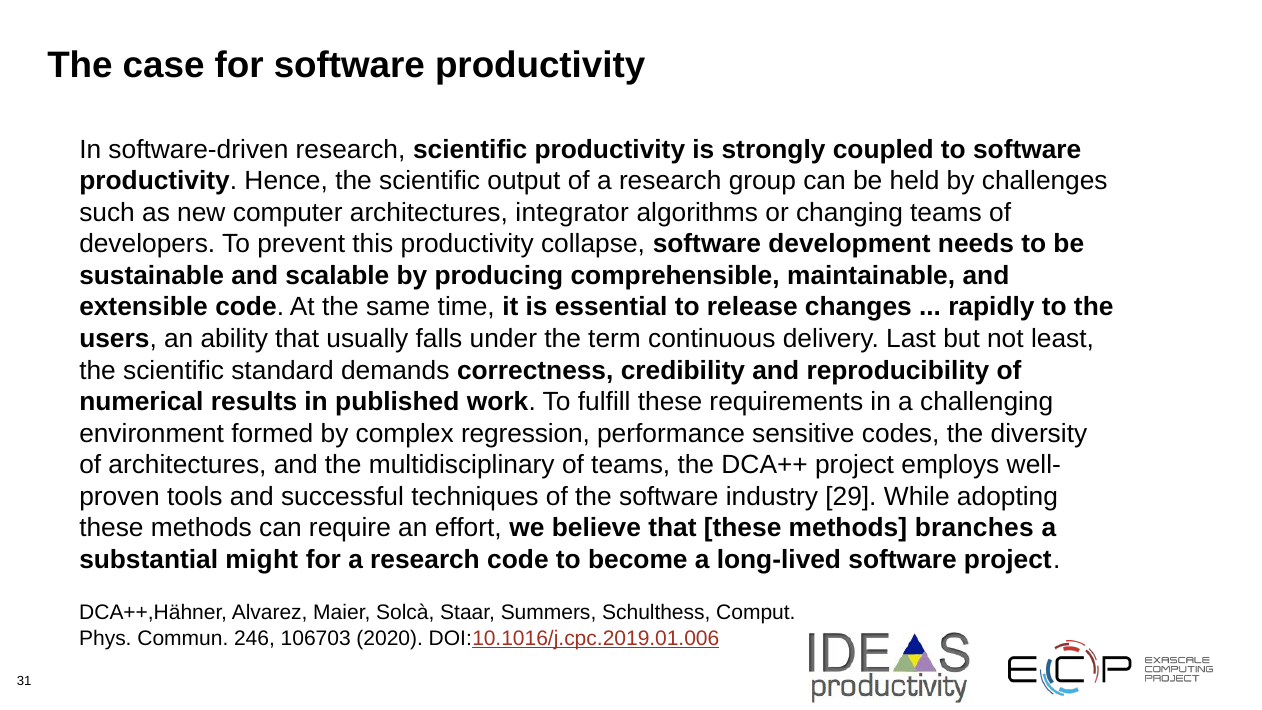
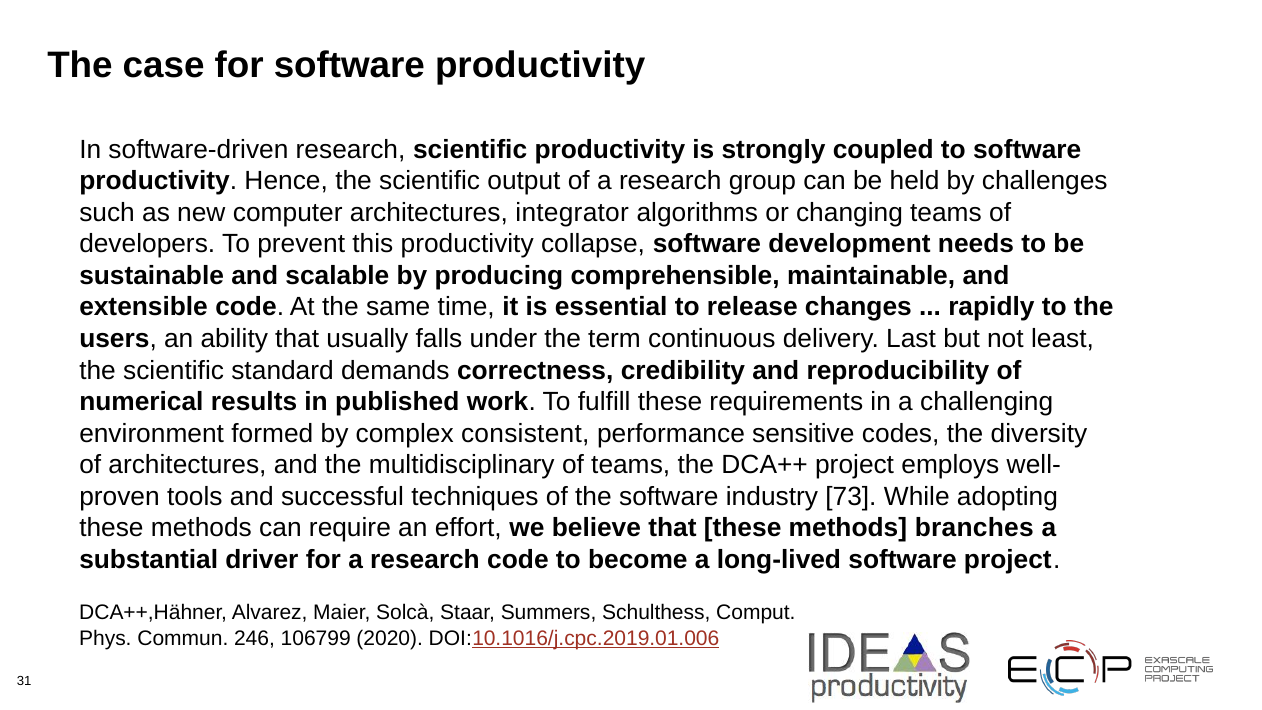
regression: regression -> consistent
29: 29 -> 73
might: might -> driver
106703: 106703 -> 106799
